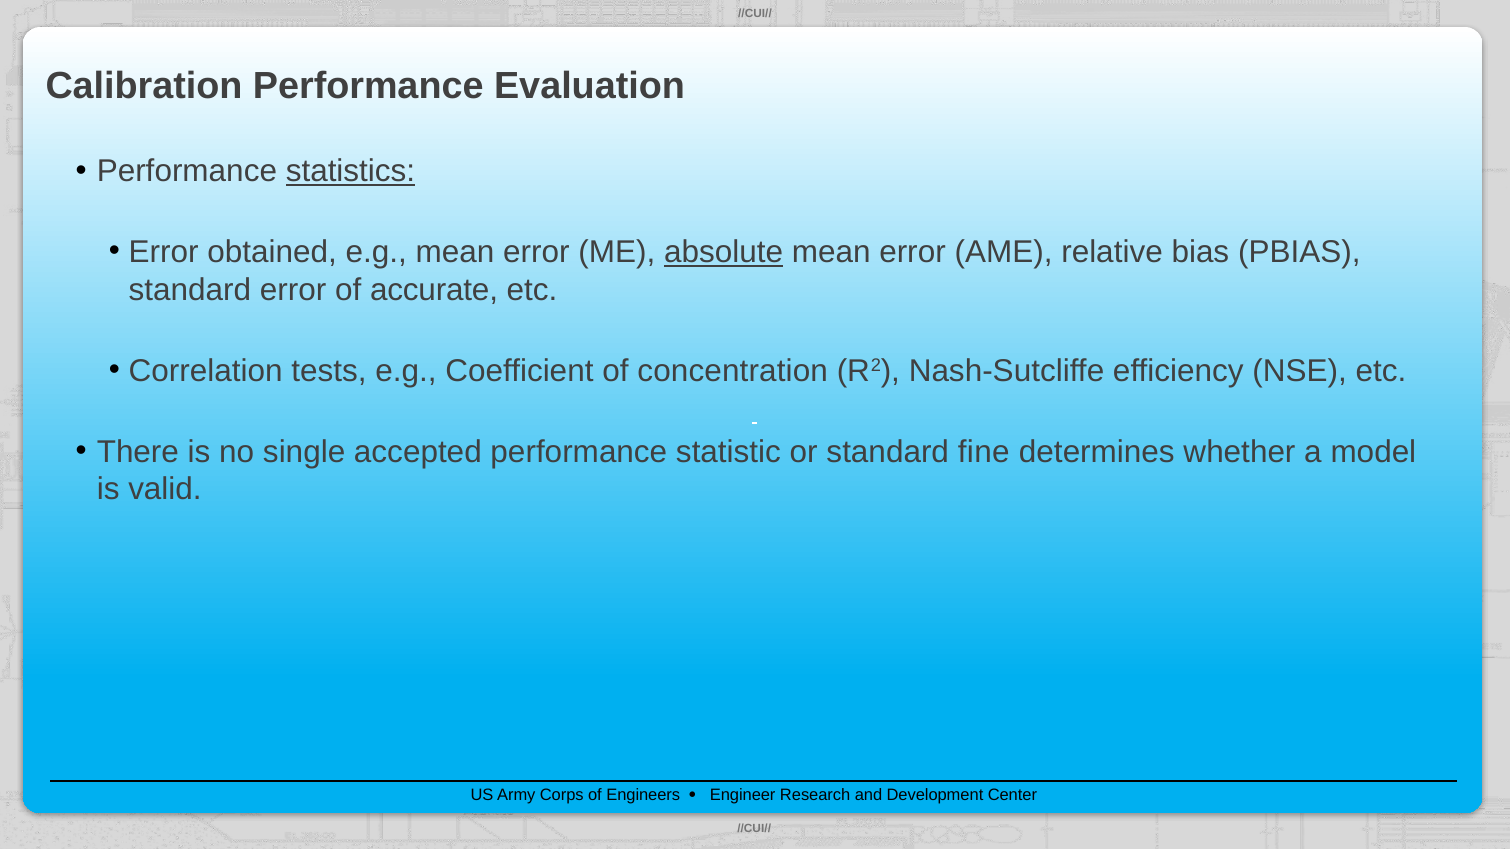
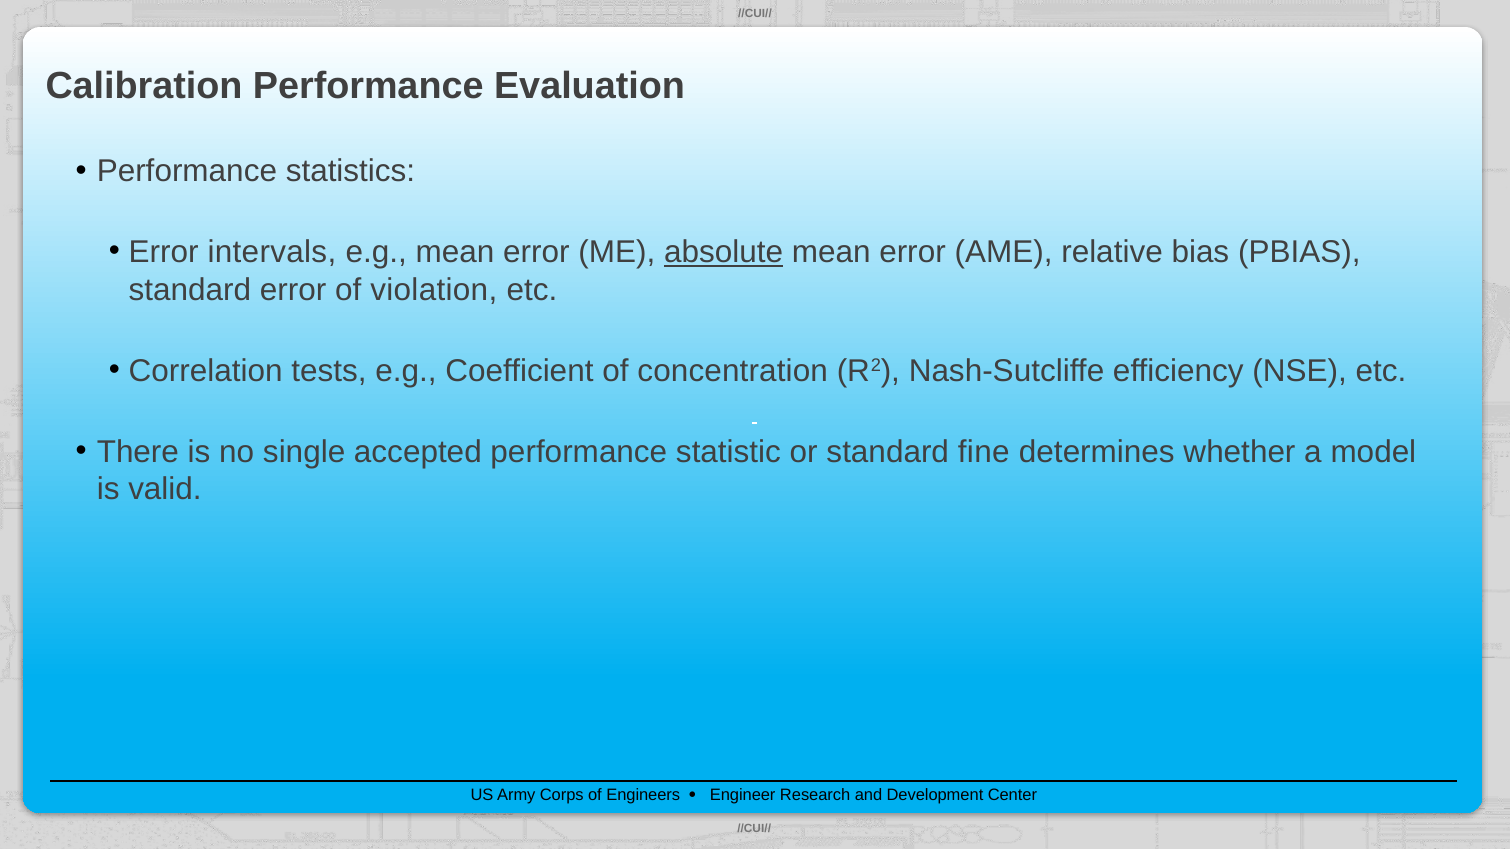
statistics underline: present -> none
obtained: obtained -> intervals
accurate: accurate -> violation
